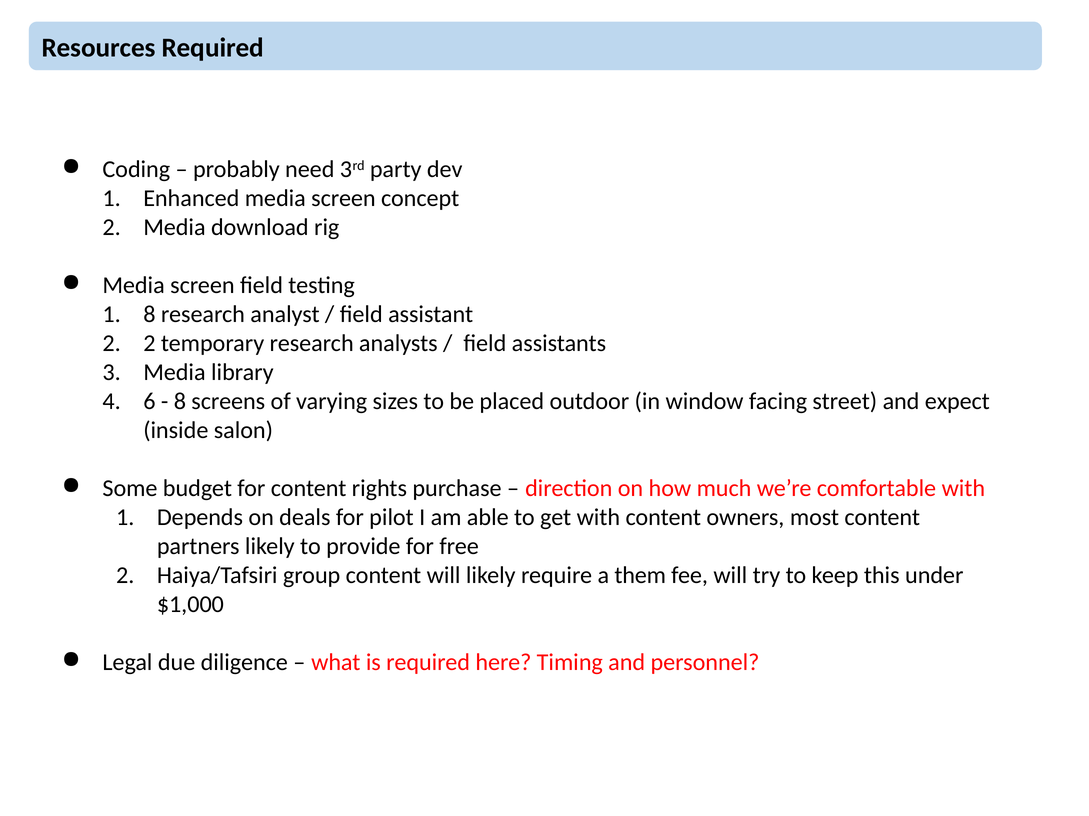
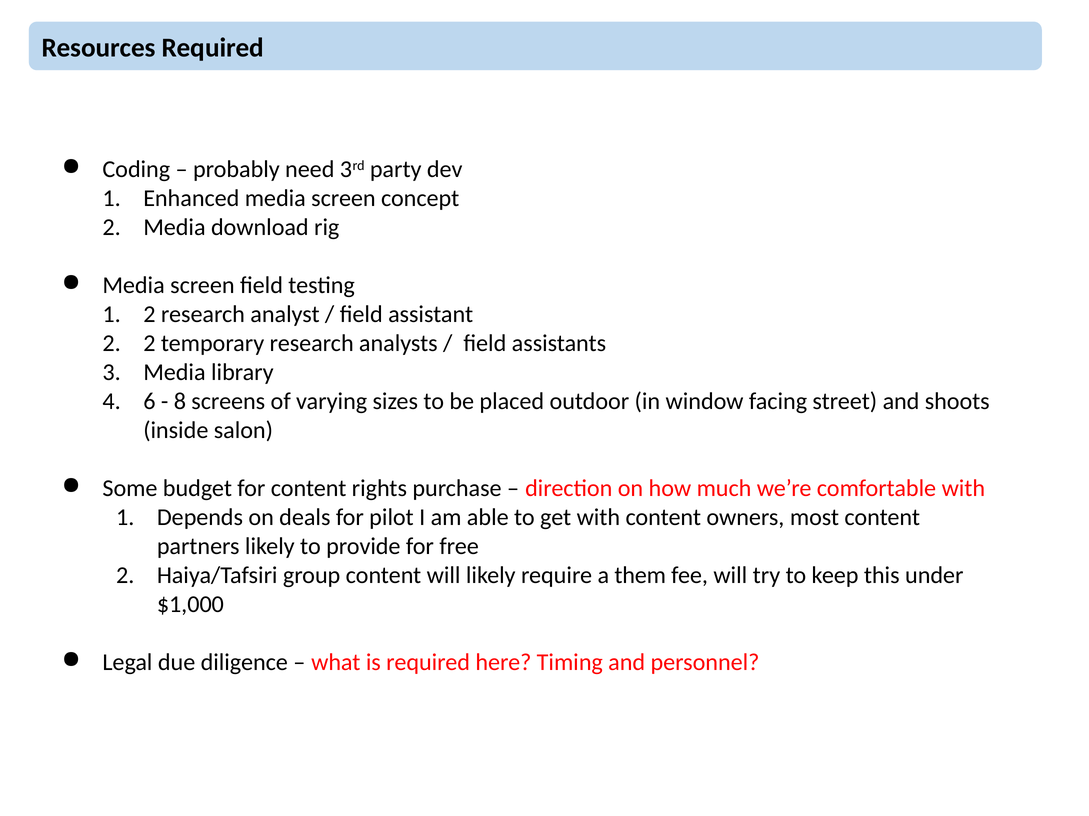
1 8: 8 -> 2
expect: expect -> shoots
